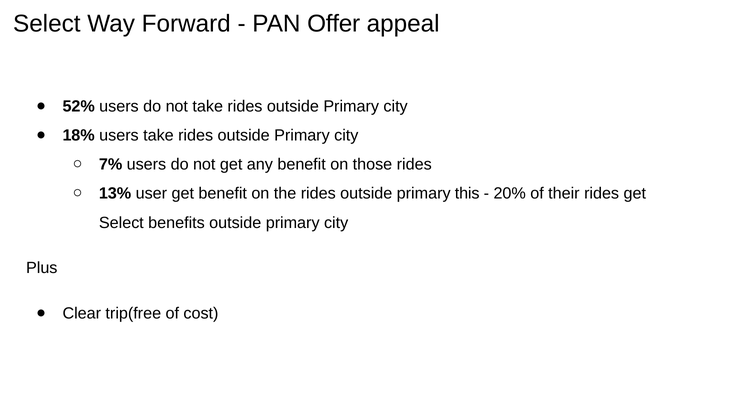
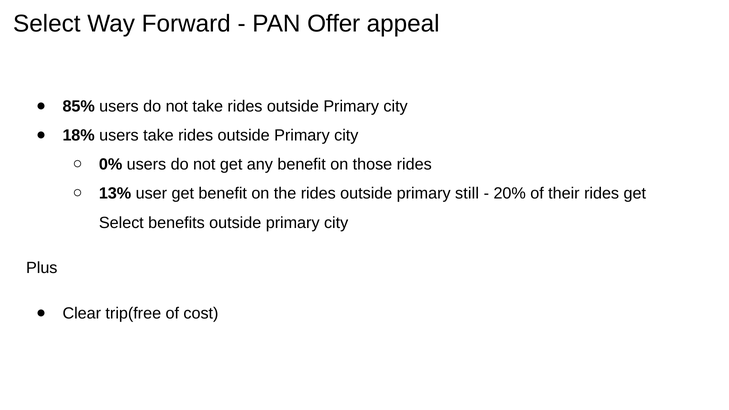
52%: 52% -> 85%
7%: 7% -> 0%
this: this -> still
